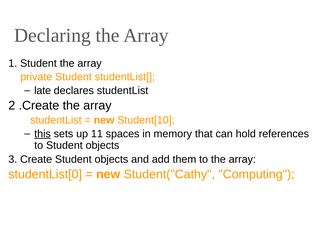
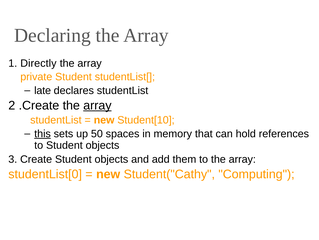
1 Student: Student -> Directly
array at (97, 105) underline: none -> present
11: 11 -> 50
